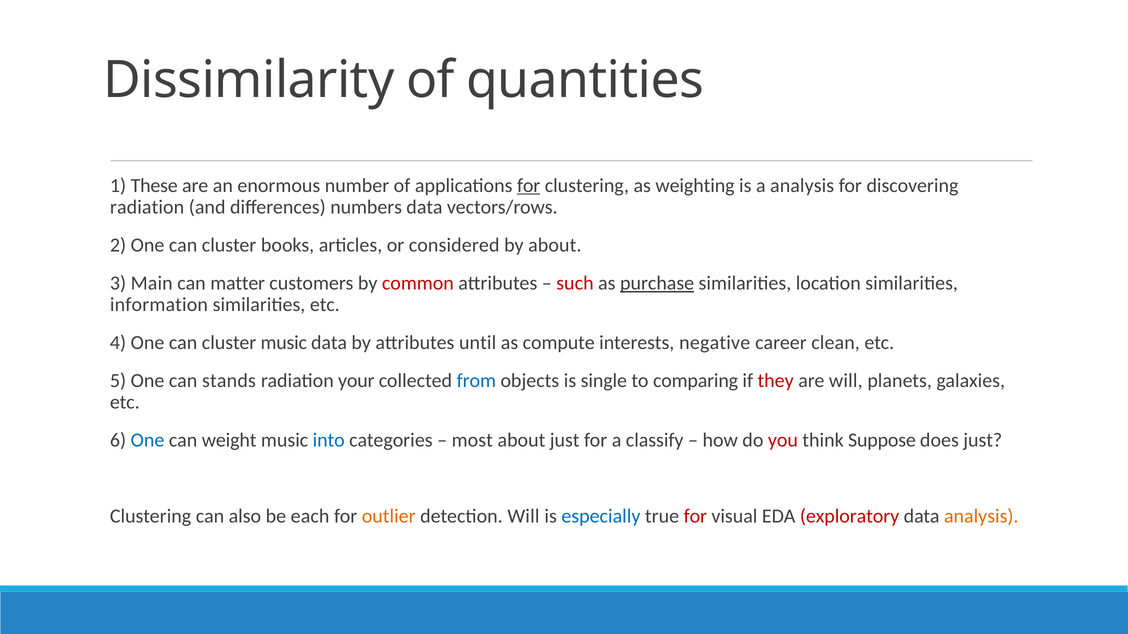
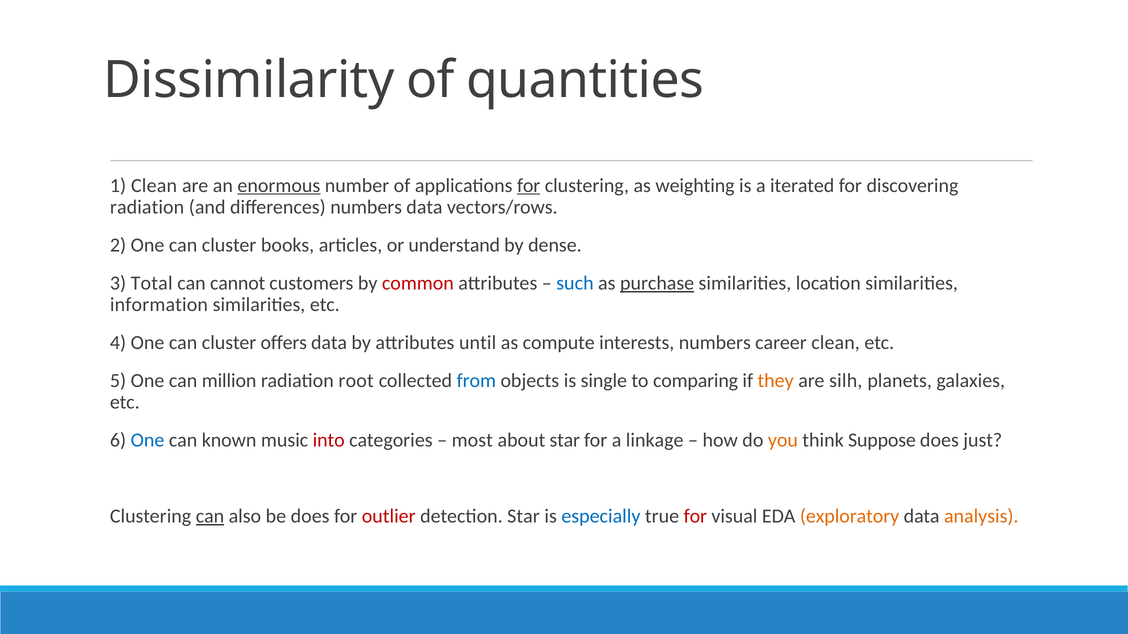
1 These: These -> Clean
enormous underline: none -> present
a analysis: analysis -> iterated
considered: considered -> understand
by about: about -> dense
Main: Main -> Total
matter: matter -> cannot
such colour: red -> blue
cluster music: music -> offers
interests negative: negative -> numbers
stands: stands -> million
your: your -> root
they colour: red -> orange
are will: will -> silh
weight: weight -> known
into colour: blue -> red
about just: just -> star
classify: classify -> linkage
you colour: red -> orange
can at (210, 517) underline: none -> present
be each: each -> does
outlier colour: orange -> red
detection Will: Will -> Star
exploratory colour: red -> orange
